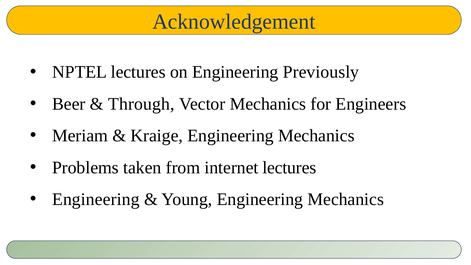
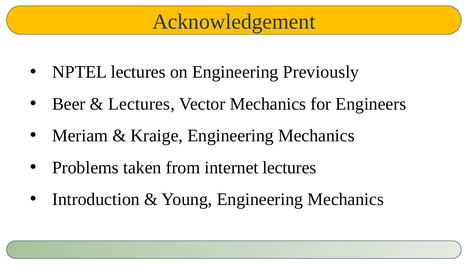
Through at (141, 104): Through -> Lectures
Engineering at (96, 199): Engineering -> Introduction
